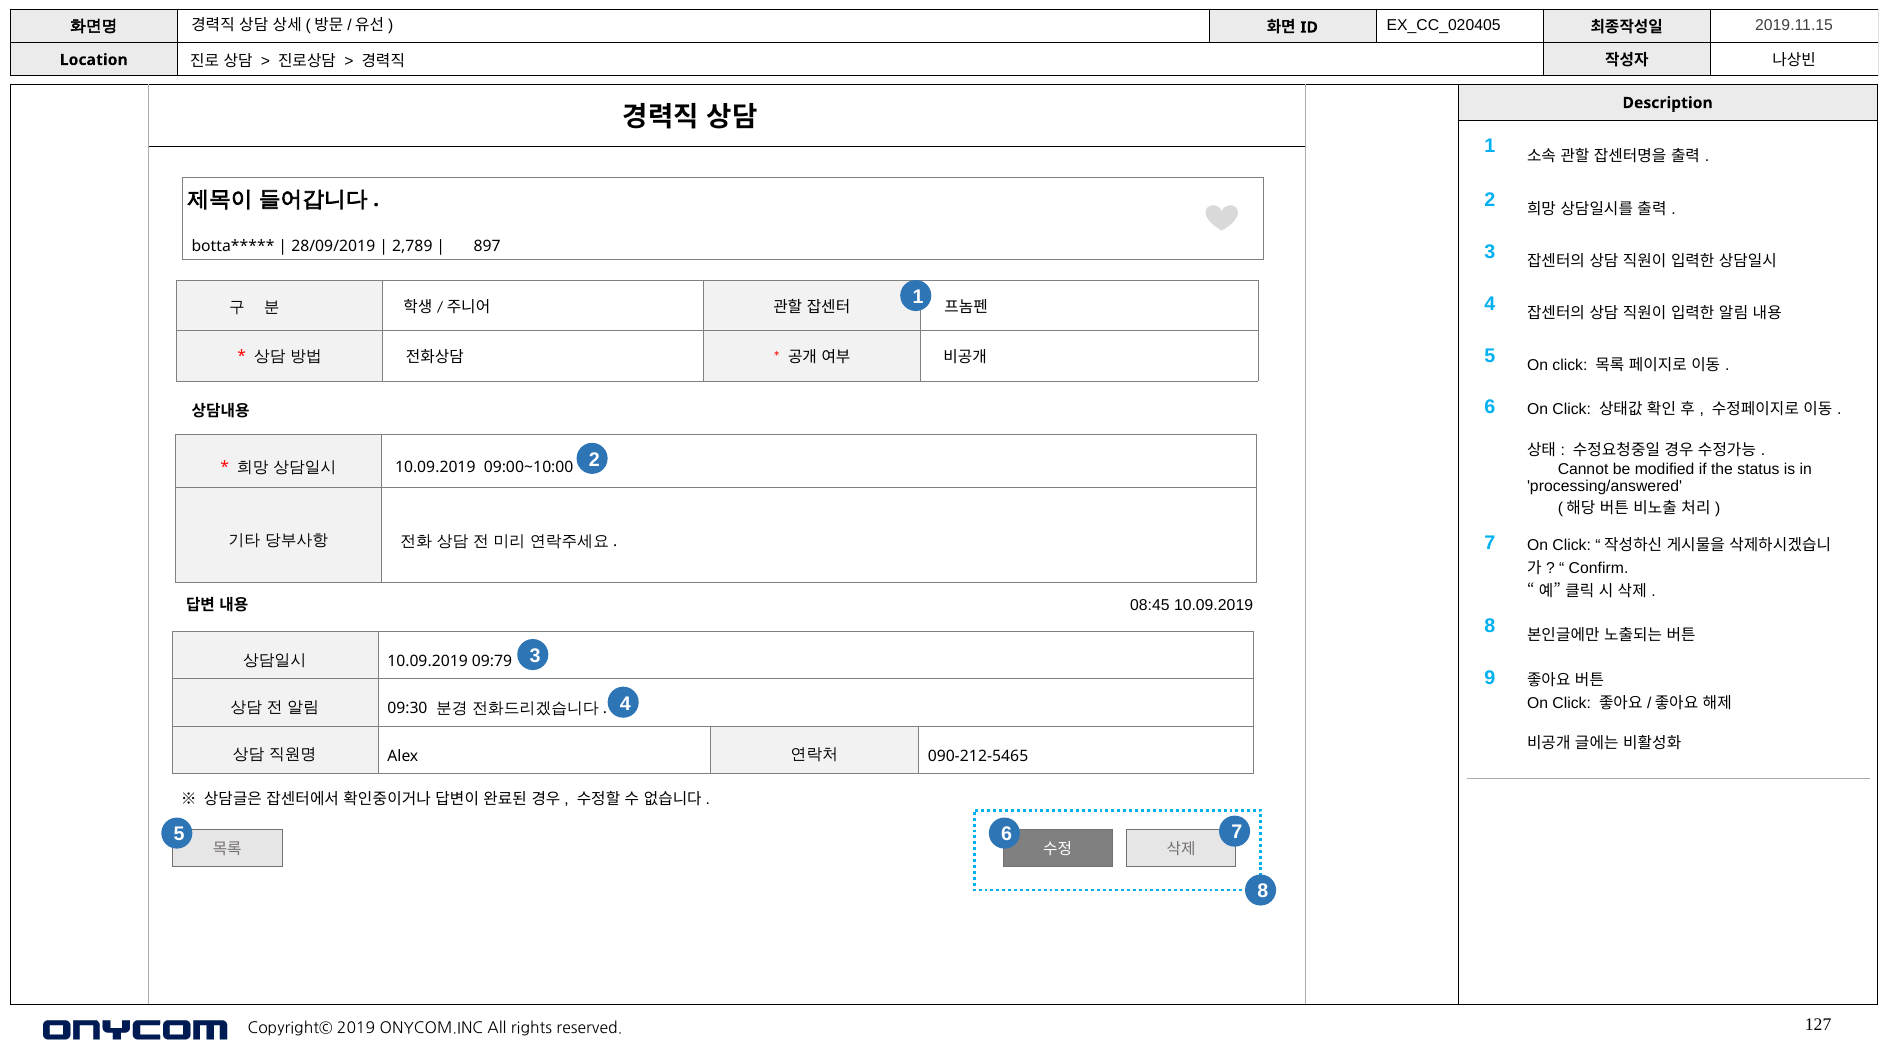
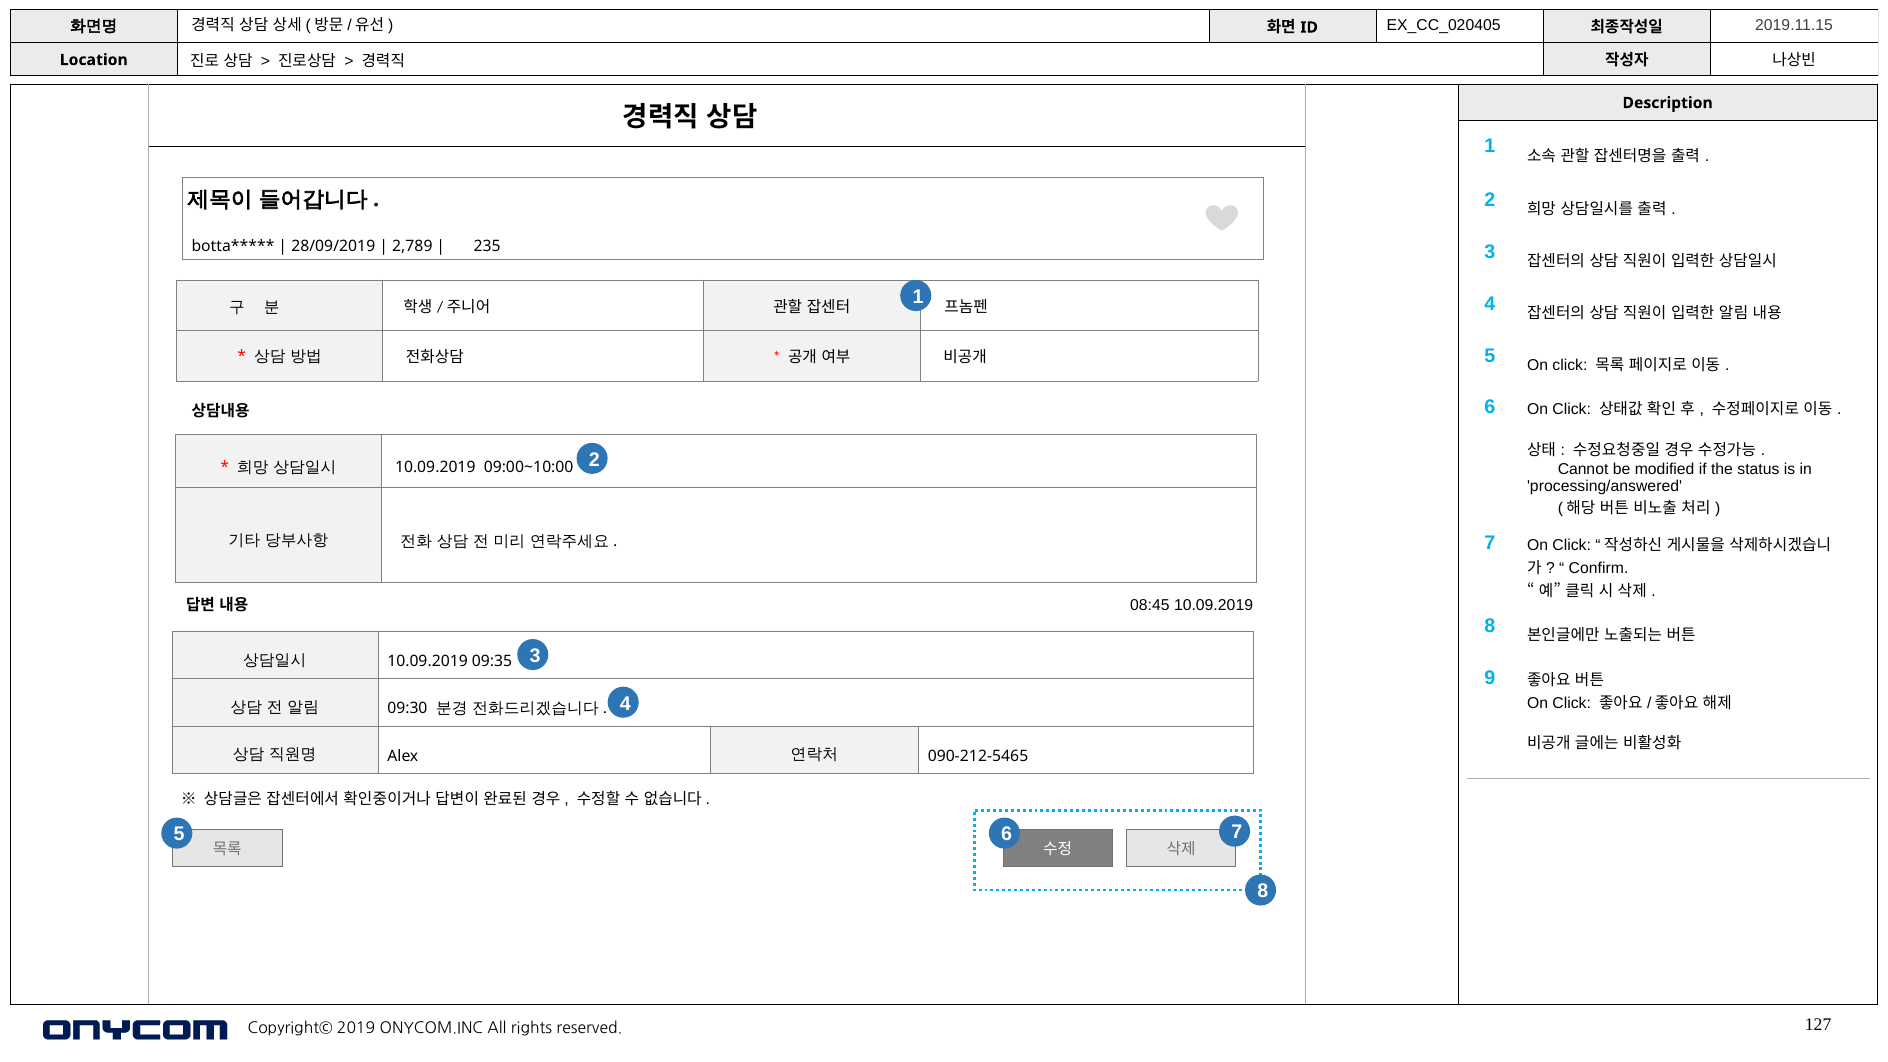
897: 897 -> 235
09:79: 09:79 -> 09:35
